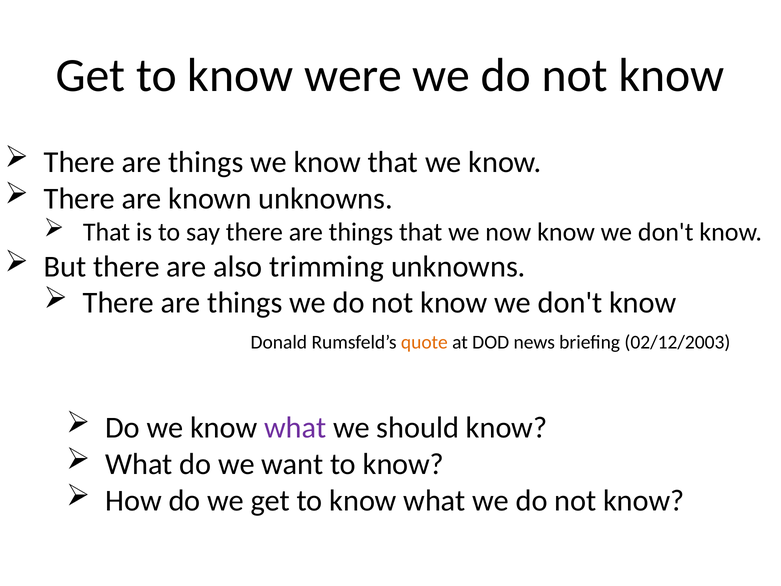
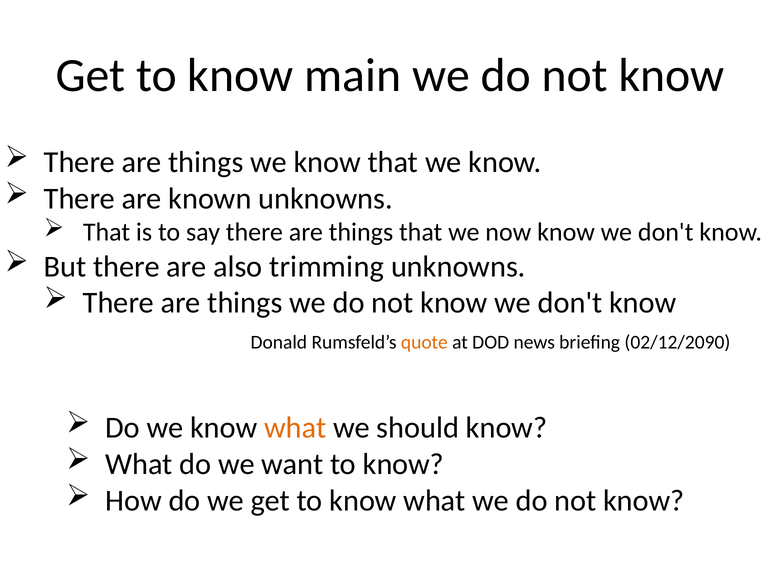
were: were -> main
02/12/2003: 02/12/2003 -> 02/12/2090
what at (295, 428) colour: purple -> orange
